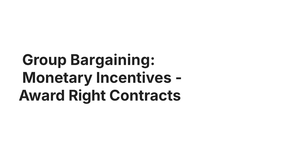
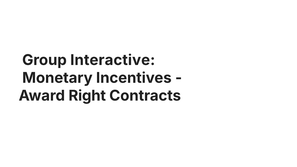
Bargaining: Bargaining -> Interactive
